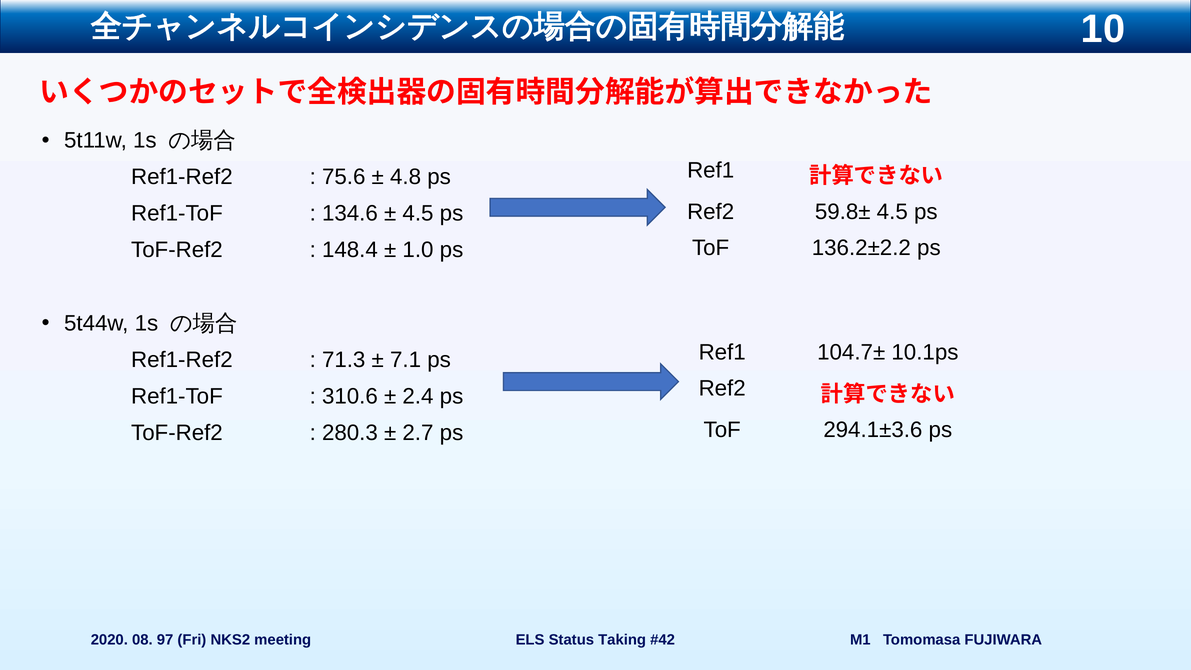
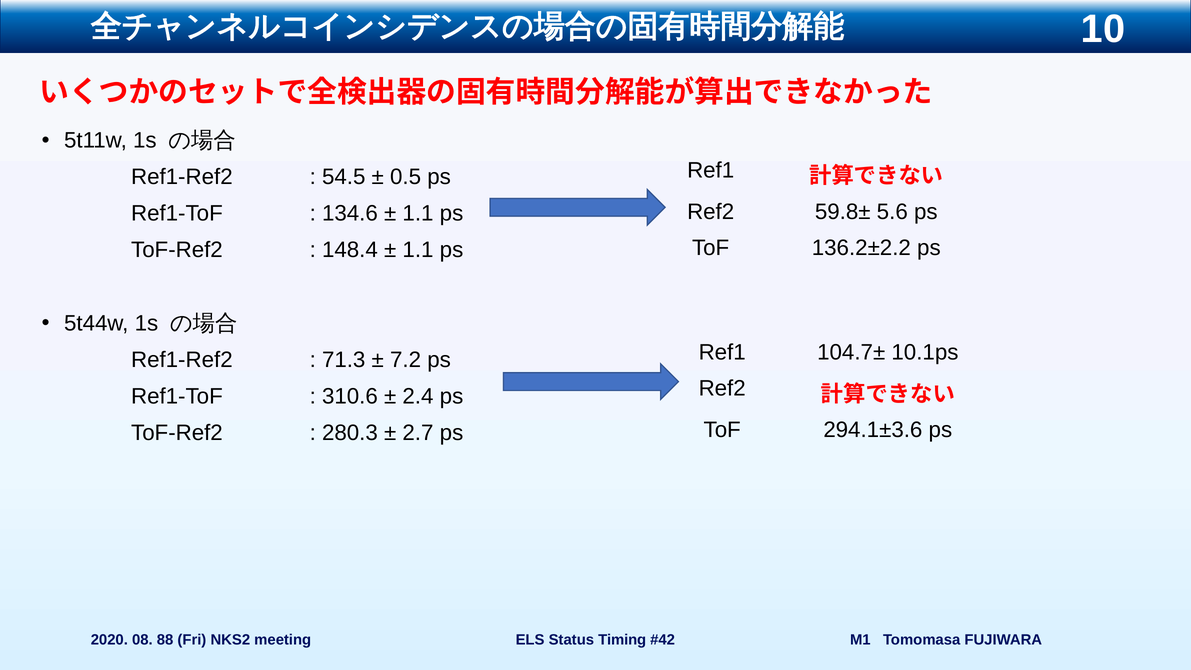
75.6: 75.6 -> 54.5
4.8: 4.8 -> 0.5
59.8± 4.5: 4.5 -> 5.6
4.5 at (418, 214): 4.5 -> 1.1
1.0 at (418, 250): 1.0 -> 1.1
7.1: 7.1 -> 7.2
97: 97 -> 88
Taking: Taking -> Timing
